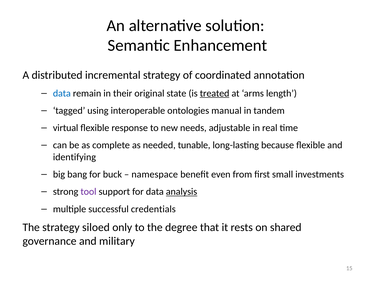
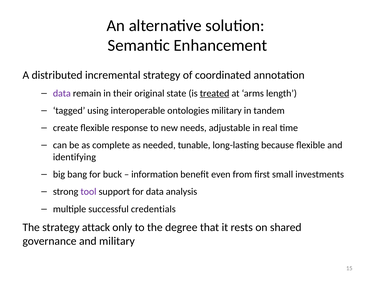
data at (62, 93) colour: blue -> purple
ontologies manual: manual -> military
virtual: virtual -> create
namespace: namespace -> information
analysis underline: present -> none
siloed: siloed -> attack
